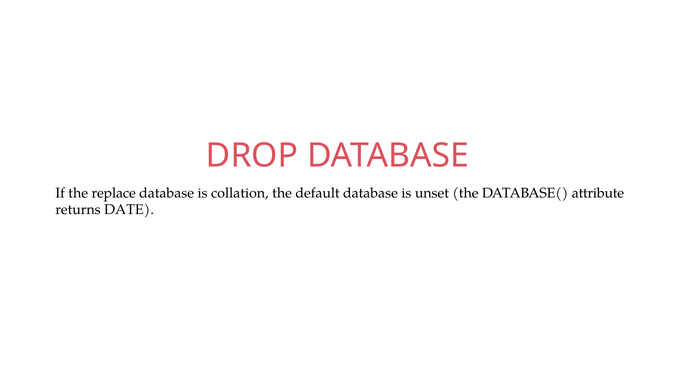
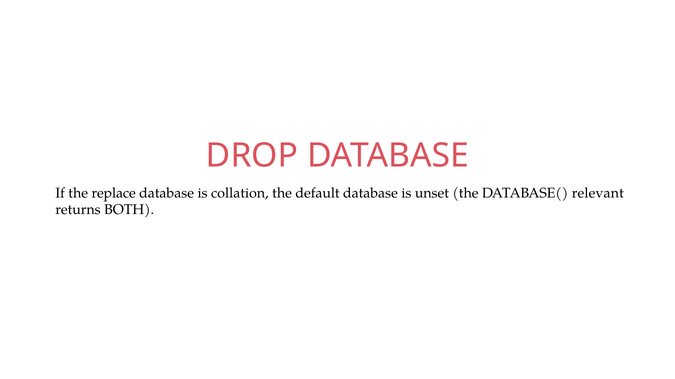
attribute: attribute -> relevant
DATE: DATE -> BOTH
